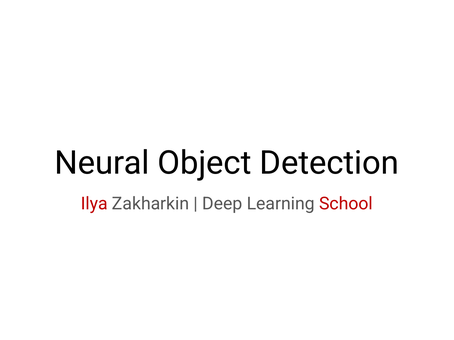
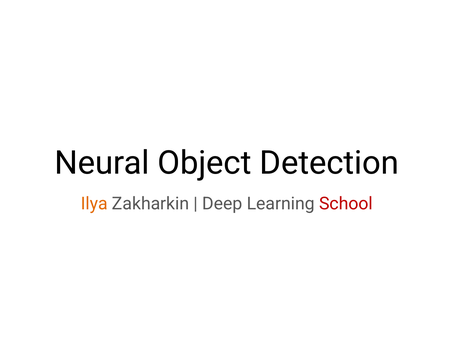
Ilya colour: red -> orange
